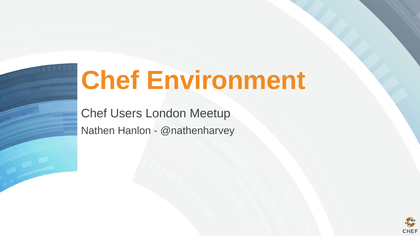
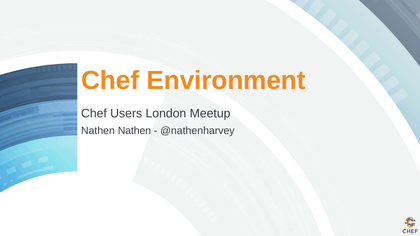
Nathen Hanlon: Hanlon -> Nathen
